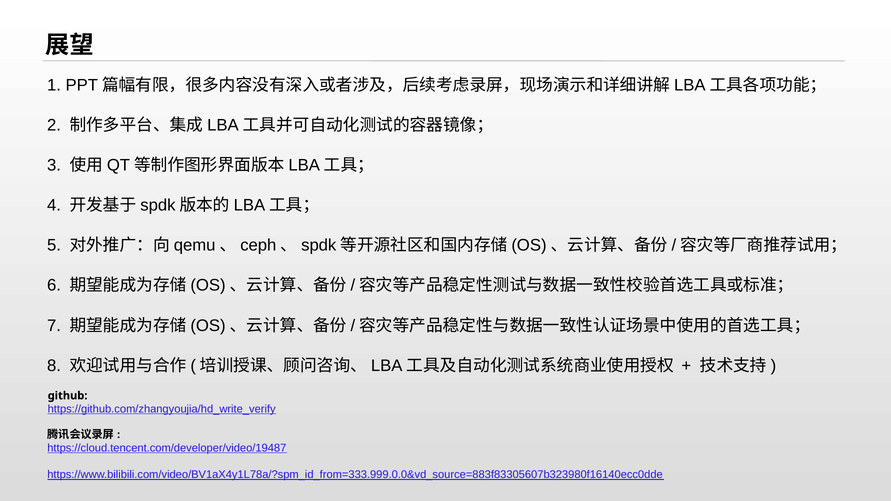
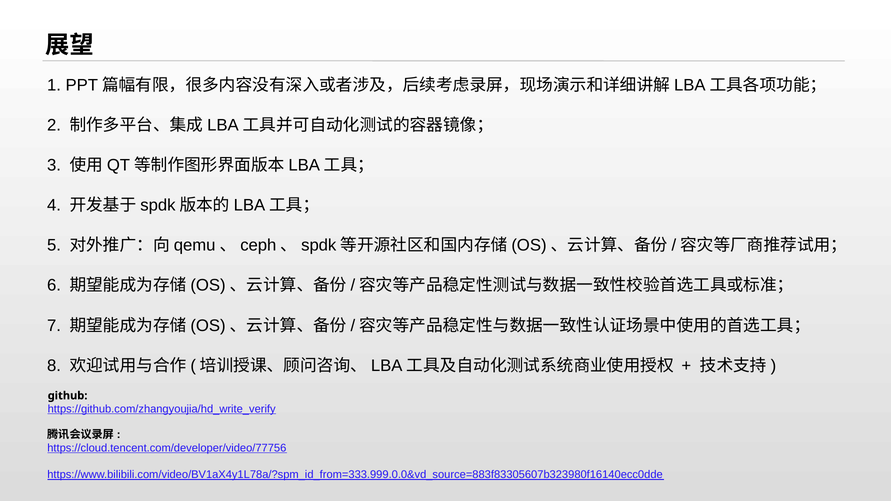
https://cloud.tencent.com/developer/video/19487: https://cloud.tencent.com/developer/video/19487 -> https://cloud.tencent.com/developer/video/77756
